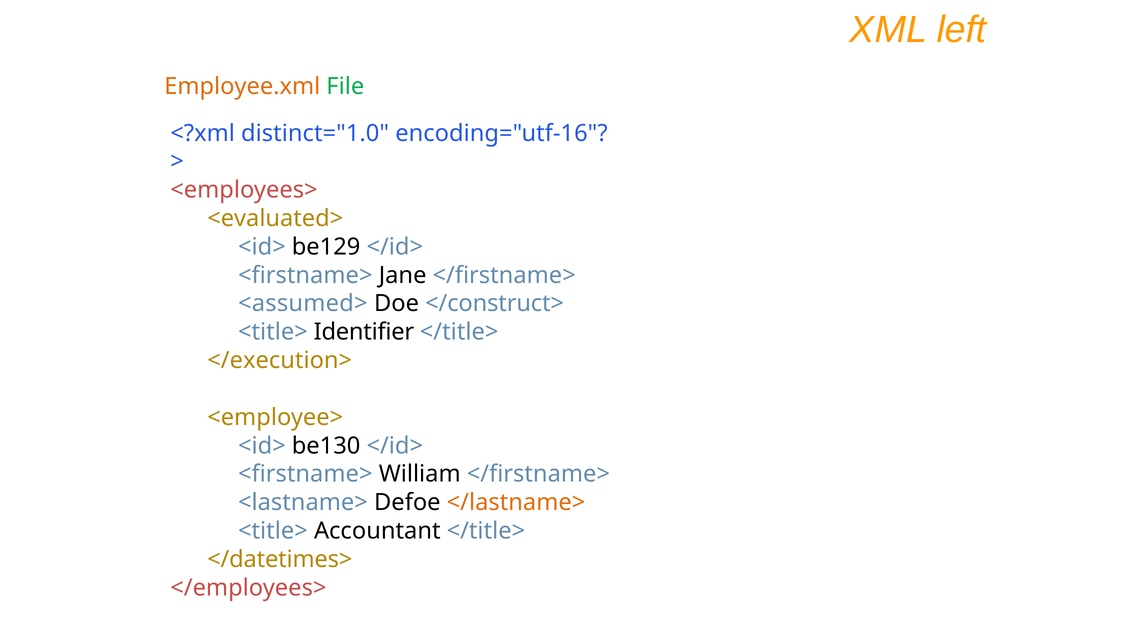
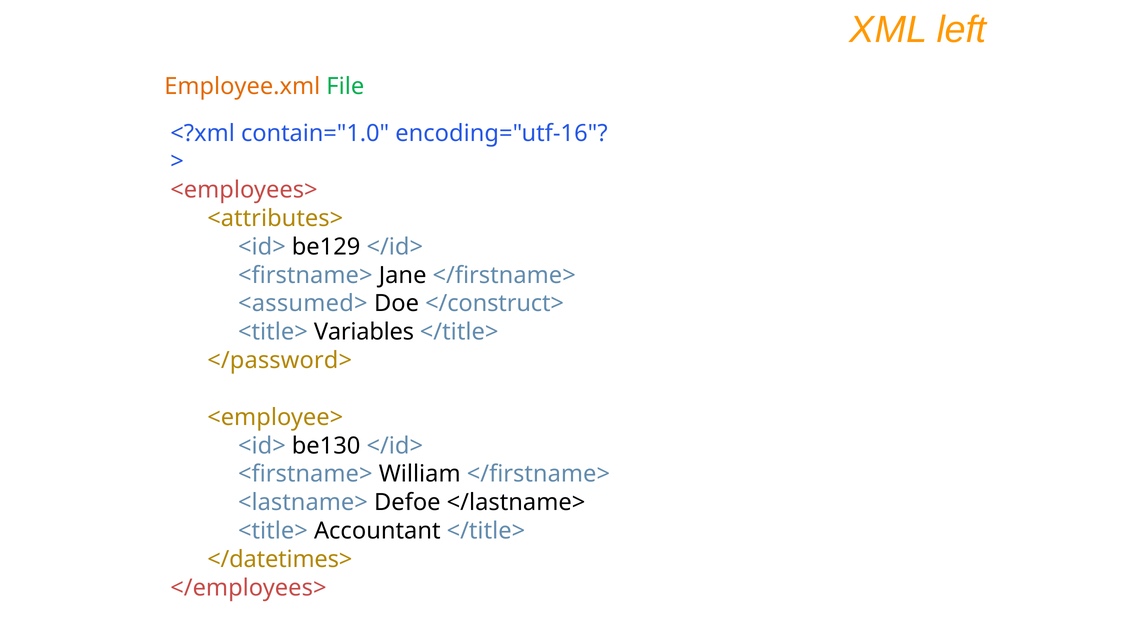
distinct="1.0: distinct="1.0 -> contain="1.0
<evaluated>: <evaluated> -> <attributes>
Identifier: Identifier -> Variables
</execution>: </execution> -> </password>
</lastname> colour: orange -> black
